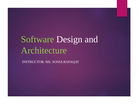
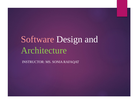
Software colour: light green -> pink
